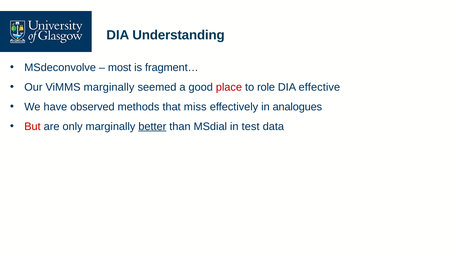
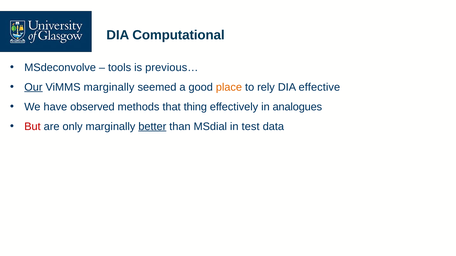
Understanding: Understanding -> Computational
most: most -> tools
fragment…: fragment… -> previous…
Our underline: none -> present
place colour: red -> orange
role: role -> rely
miss: miss -> thing
